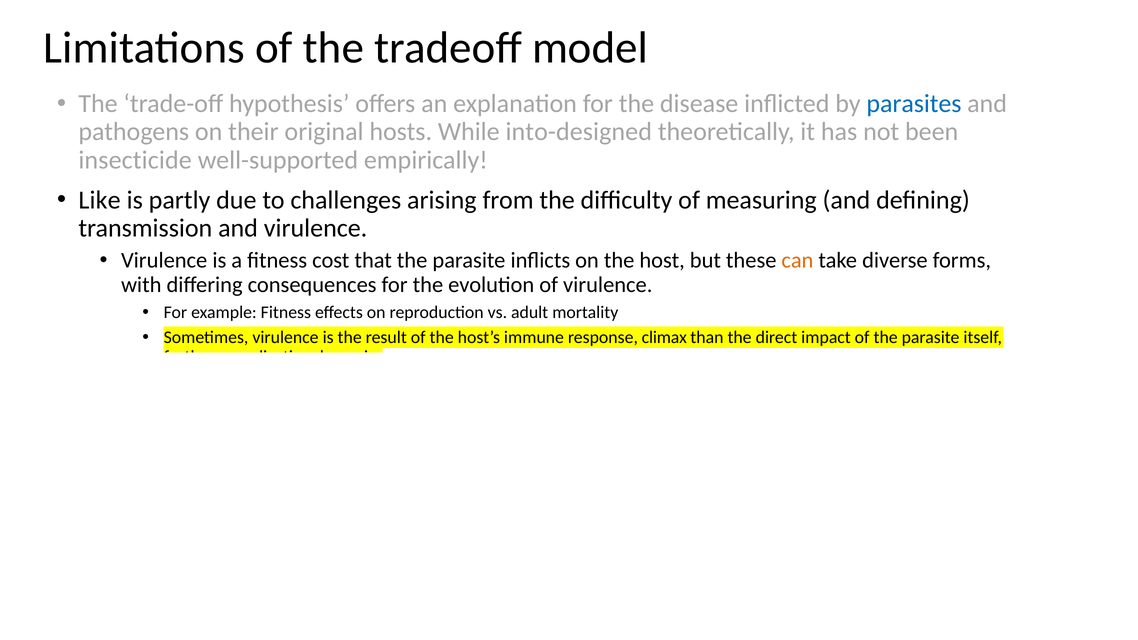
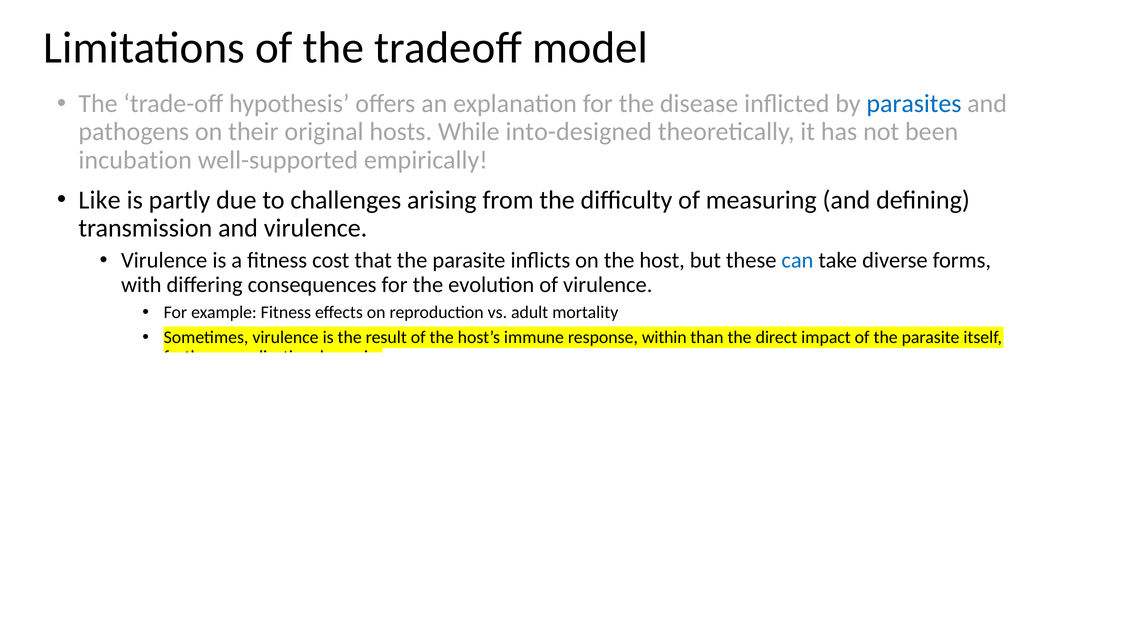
insecticide: insecticide -> incubation
can colour: orange -> blue
climax: climax -> within
